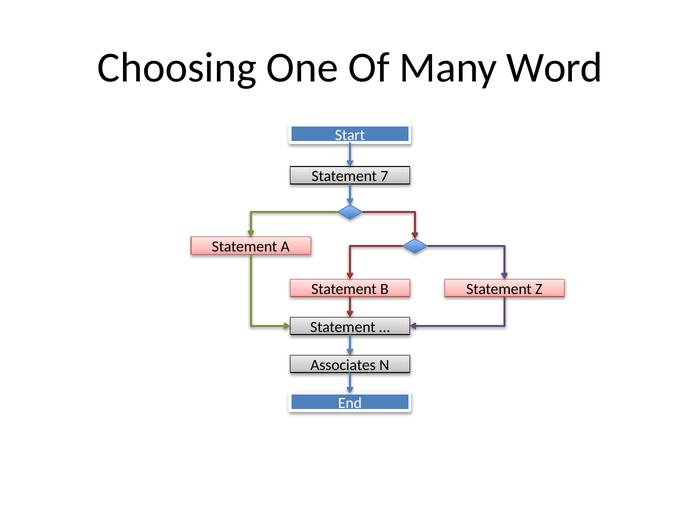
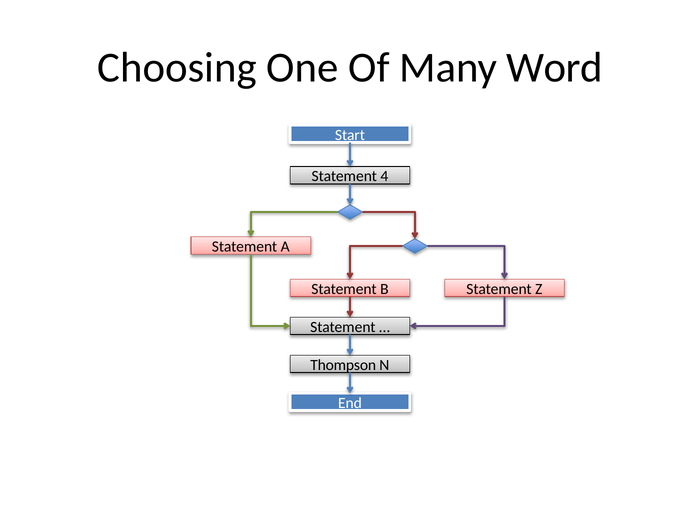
7: 7 -> 4
Associates: Associates -> Thompson
